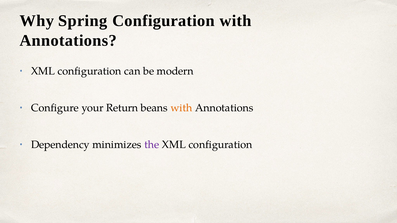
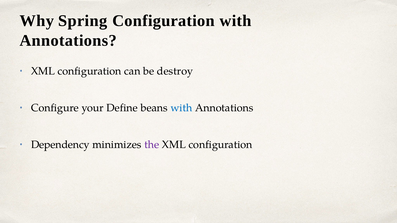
modern: modern -> destroy
Return: Return -> Define
with at (181, 108) colour: orange -> blue
